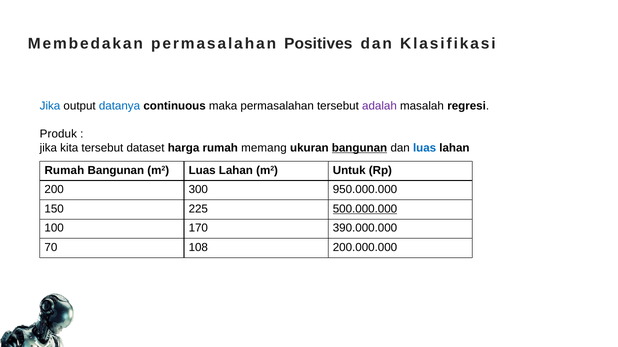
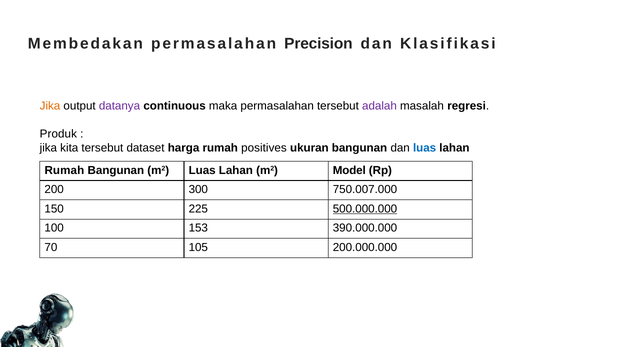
Positives: Positives -> Precision
Jika at (50, 106) colour: blue -> orange
datanya colour: blue -> purple
memang: memang -> positives
bangunan at (360, 148) underline: present -> none
Untuk: Untuk -> Model
950.000.000: 950.000.000 -> 750.007.000
170: 170 -> 153
108: 108 -> 105
